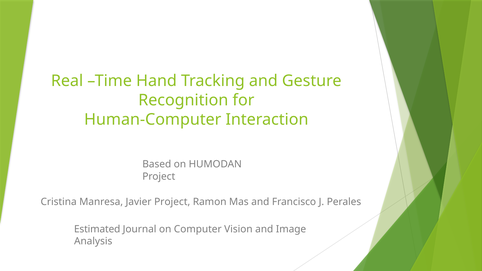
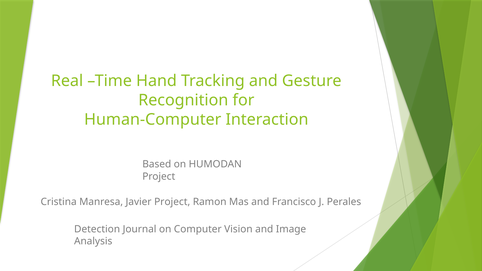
Estimated: Estimated -> Detection
